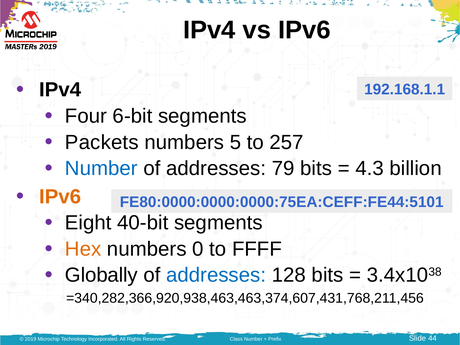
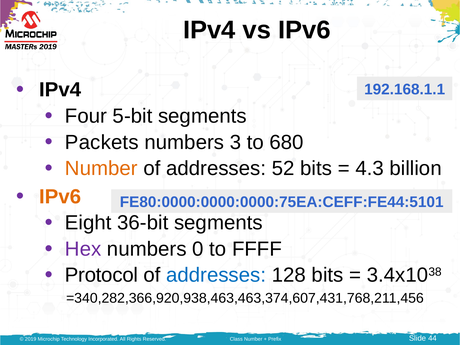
6-bit: 6-bit -> 5-bit
5: 5 -> 3
257: 257 -> 680
Number at (101, 168) colour: blue -> orange
79: 79 -> 52
40-bit: 40-bit -> 36-bit
Hex colour: orange -> purple
Globally: Globally -> Protocol
